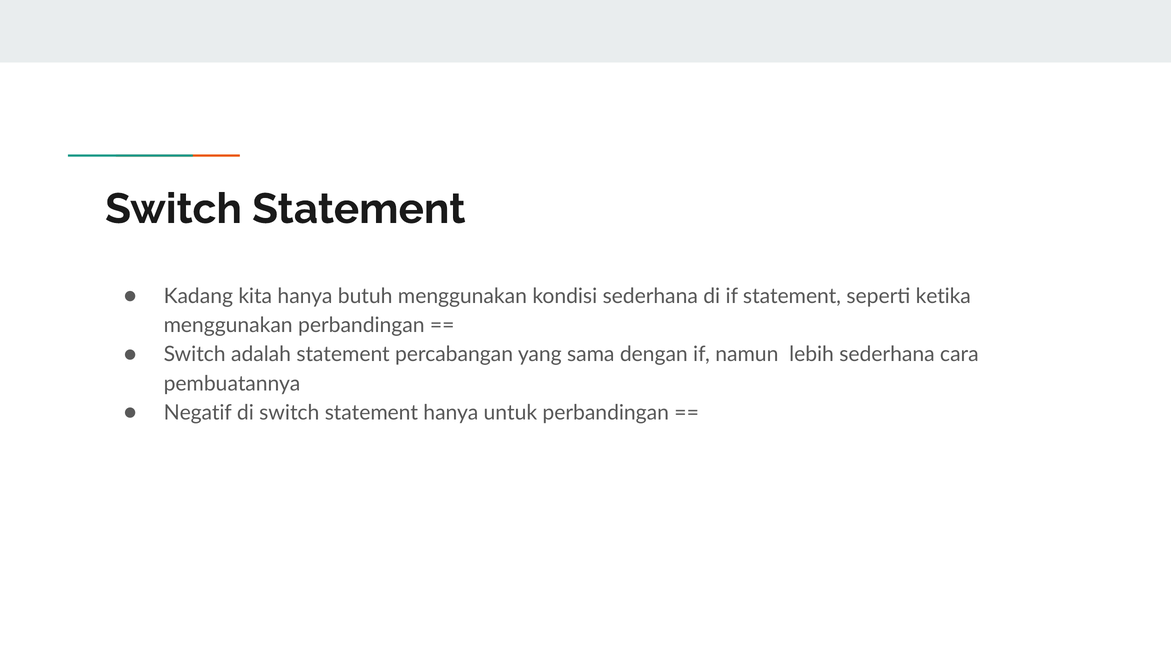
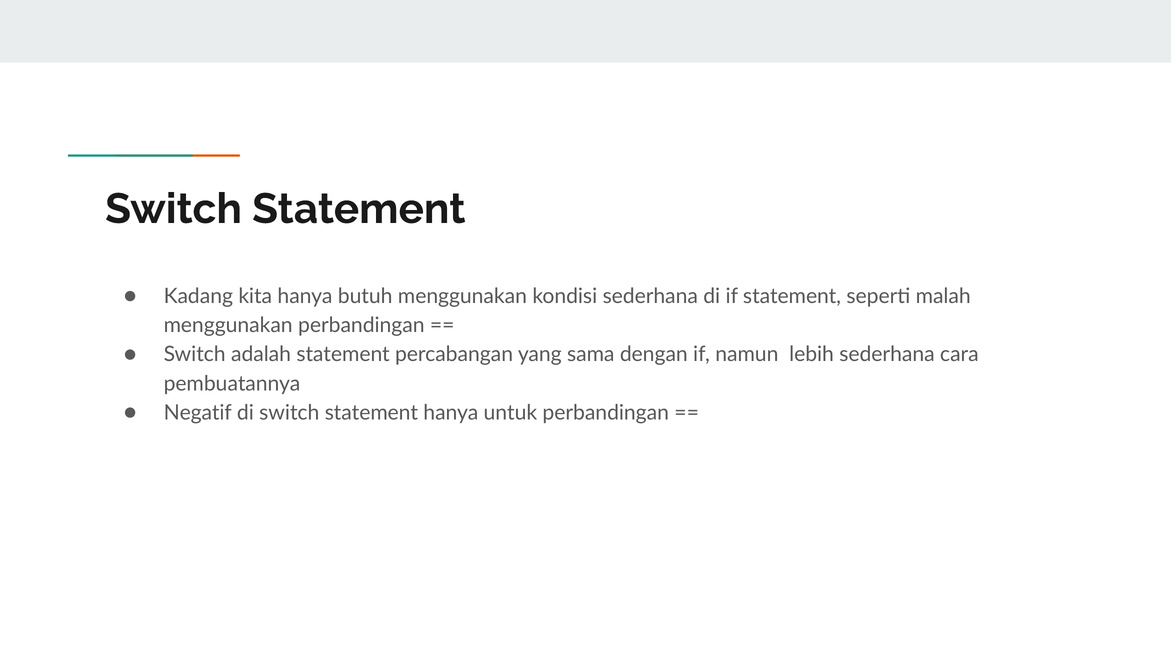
ketika: ketika -> malah
